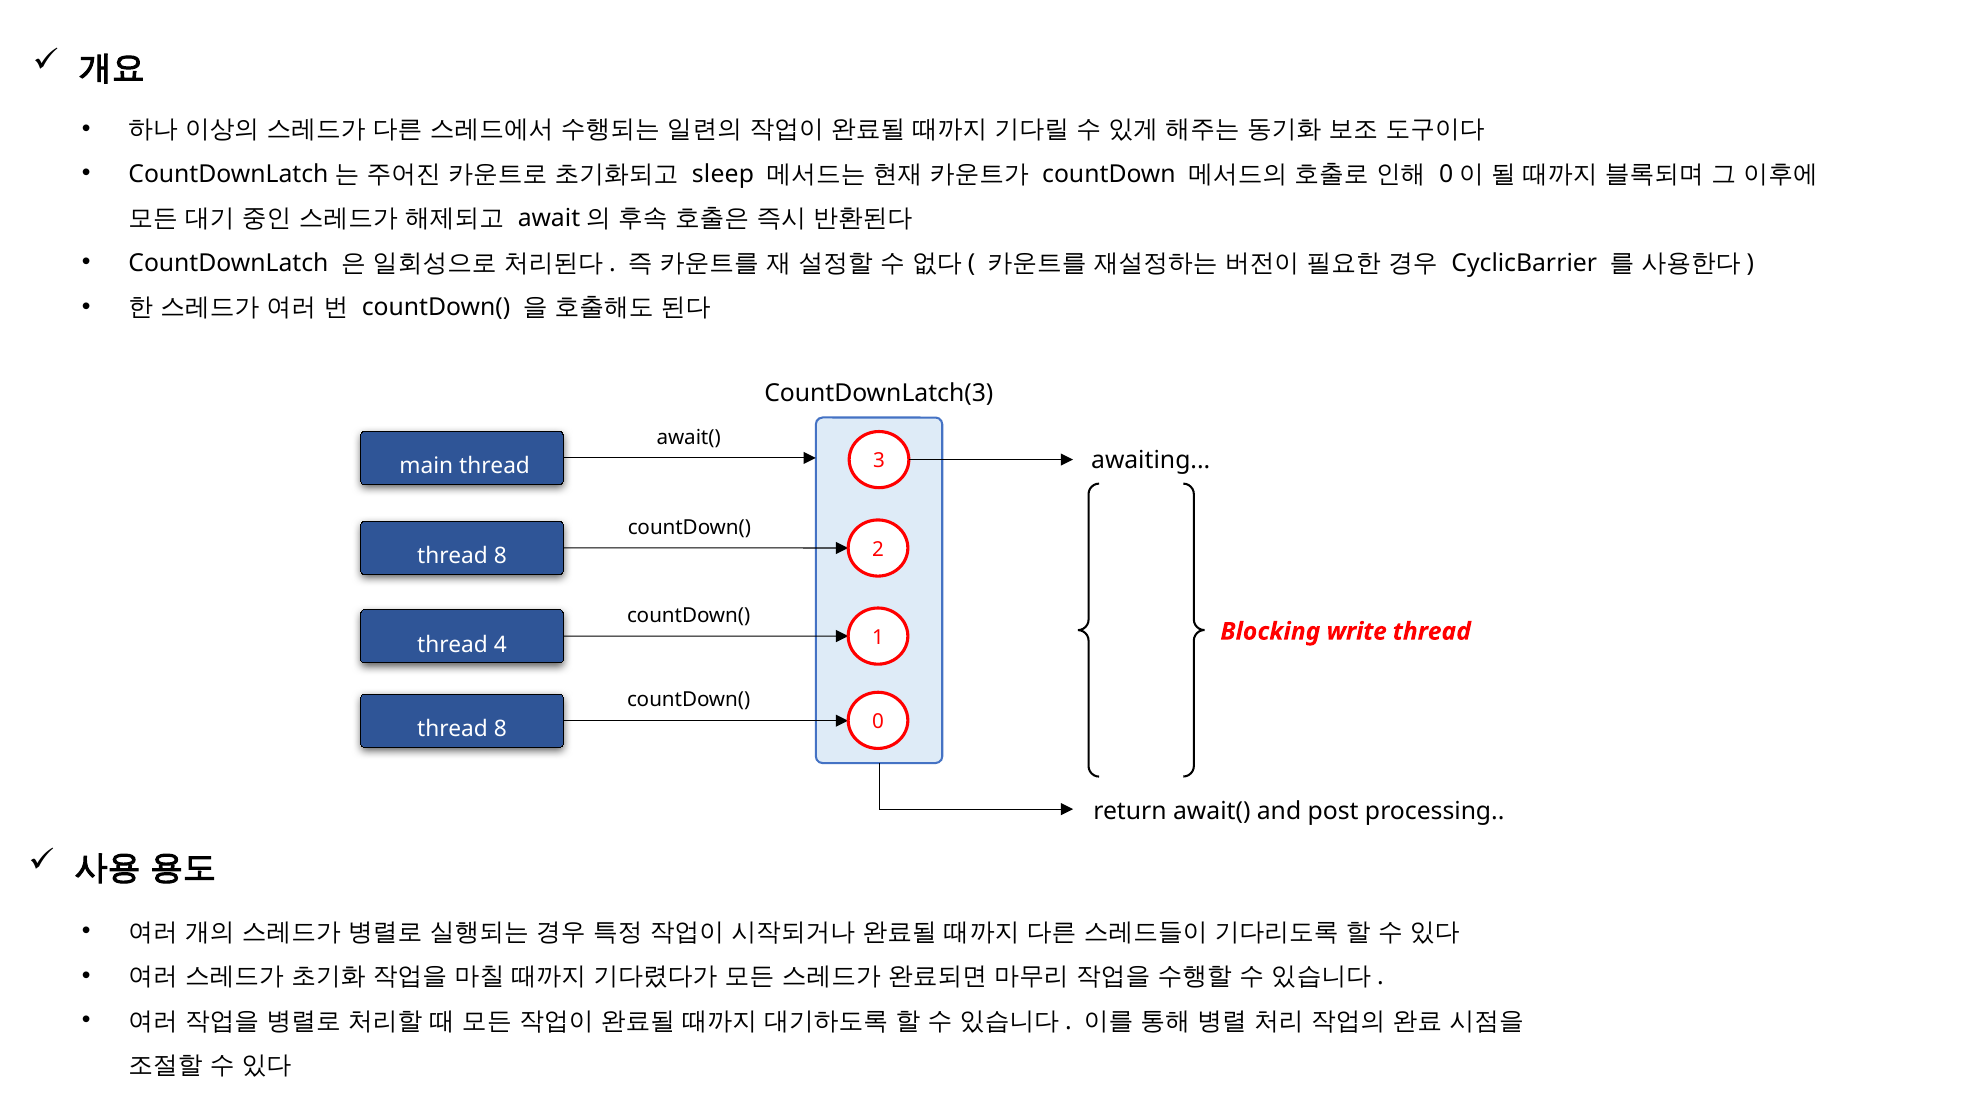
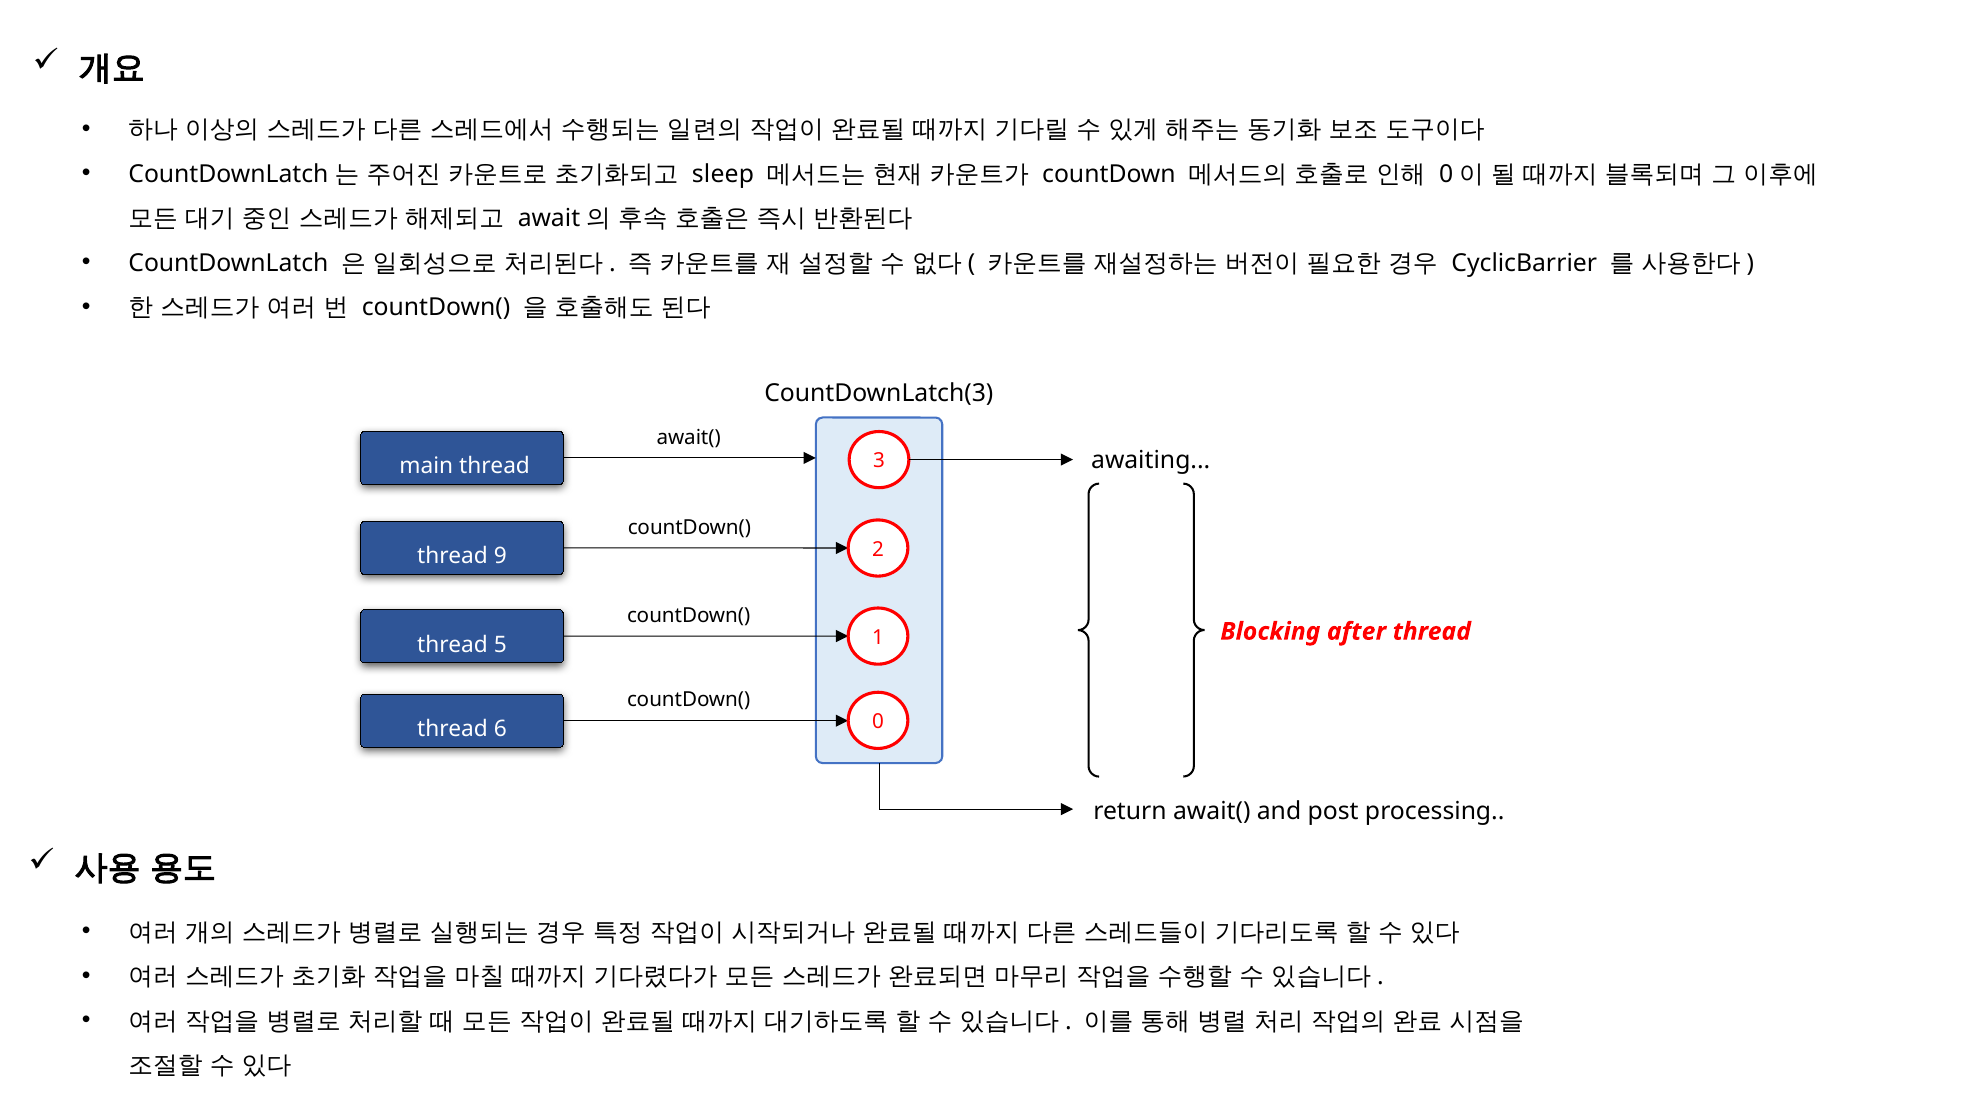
8 at (500, 556): 8 -> 9
write: write -> after
4: 4 -> 5
8 at (500, 729): 8 -> 6
